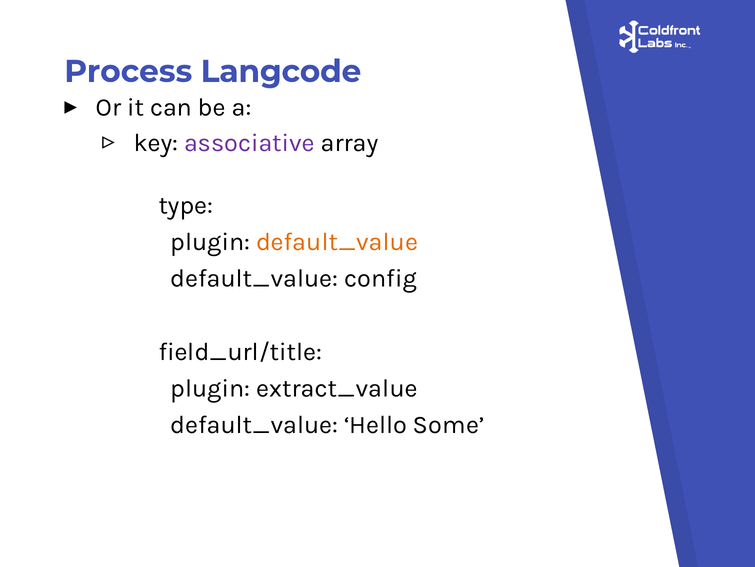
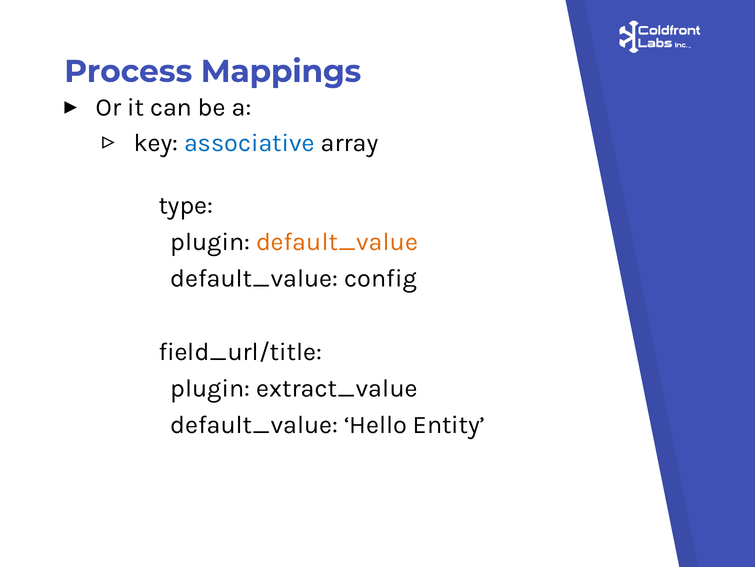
Langcode: Langcode -> Mappings
associative colour: purple -> blue
Some: Some -> Entity
